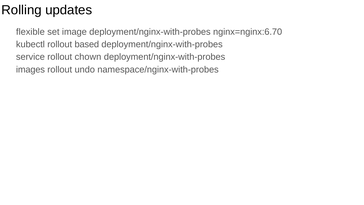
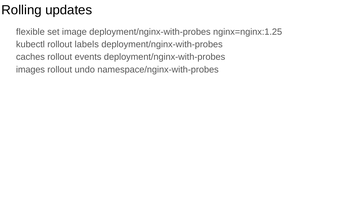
nginx=nginx:6.70: nginx=nginx:6.70 -> nginx=nginx:1.25
based: based -> labels
service: service -> caches
chown: chown -> events
